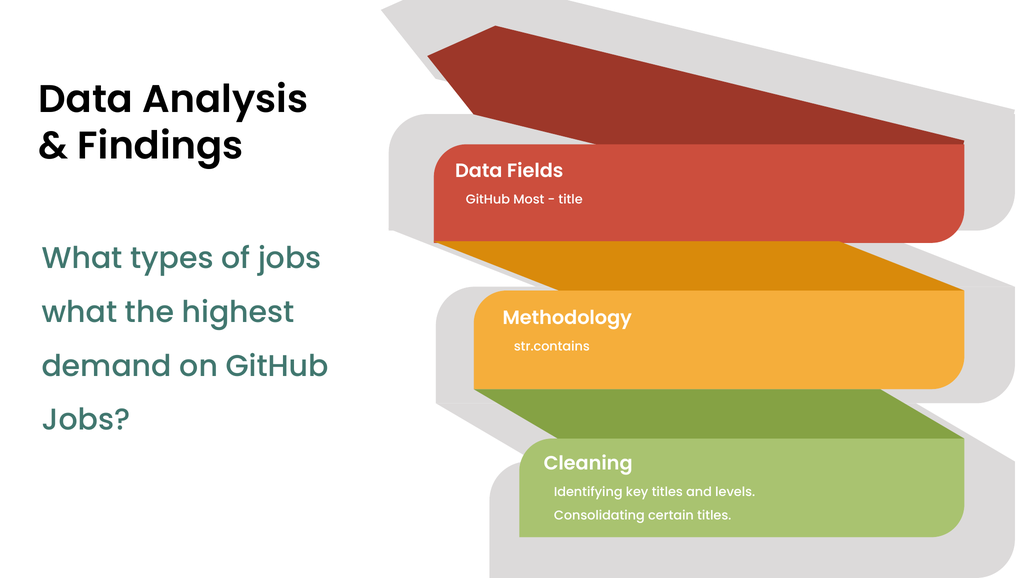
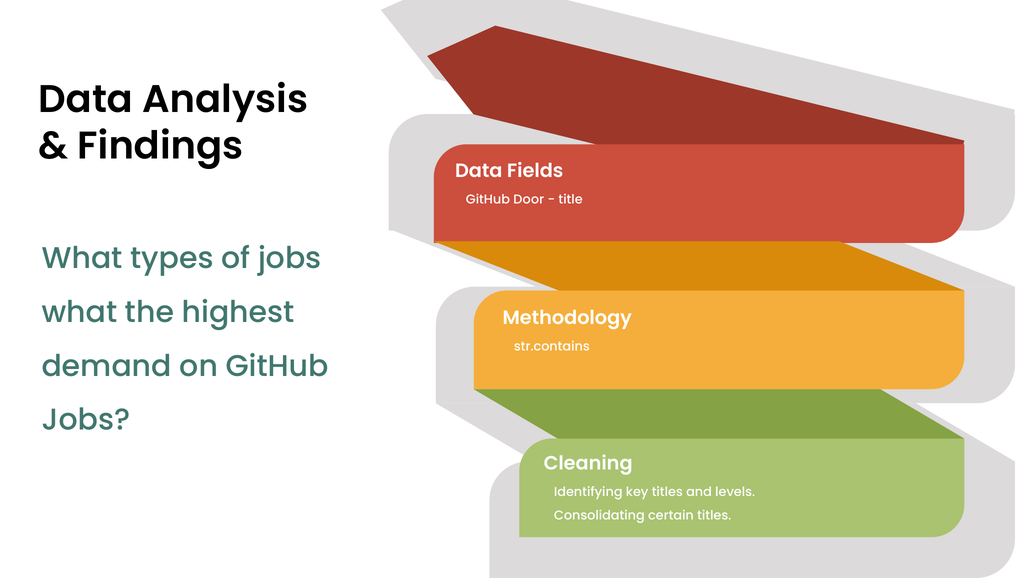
Most: Most -> Door
